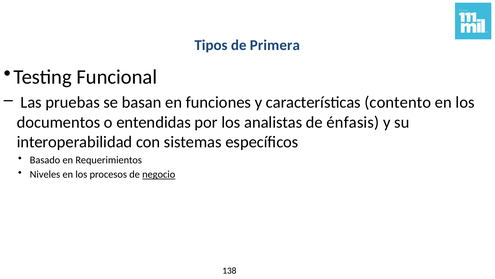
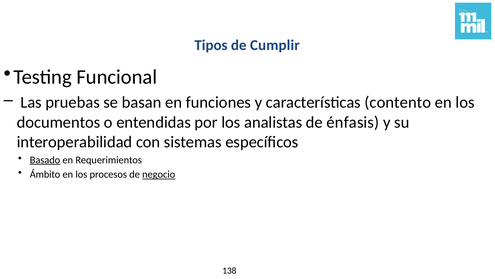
Primera: Primera -> Cumplir
Basado underline: none -> present
Niveles: Niveles -> Ámbito
